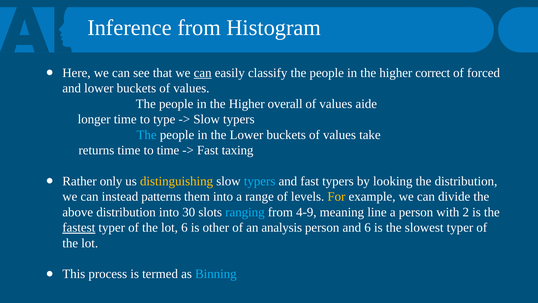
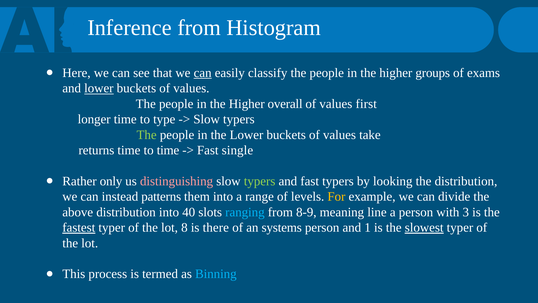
correct: correct -> groups
forced: forced -> exams
lower at (99, 88) underline: none -> present
aide: aide -> first
The at (147, 135) colour: light blue -> light green
taxing: taxing -> single
distinguishing colour: yellow -> pink
typers at (260, 181) colour: light blue -> light green
30: 30 -> 40
4-9: 4-9 -> 8-9
2: 2 -> 3
lot 6: 6 -> 8
other: other -> there
analysis: analysis -> systems
and 6: 6 -> 1
slowest underline: none -> present
